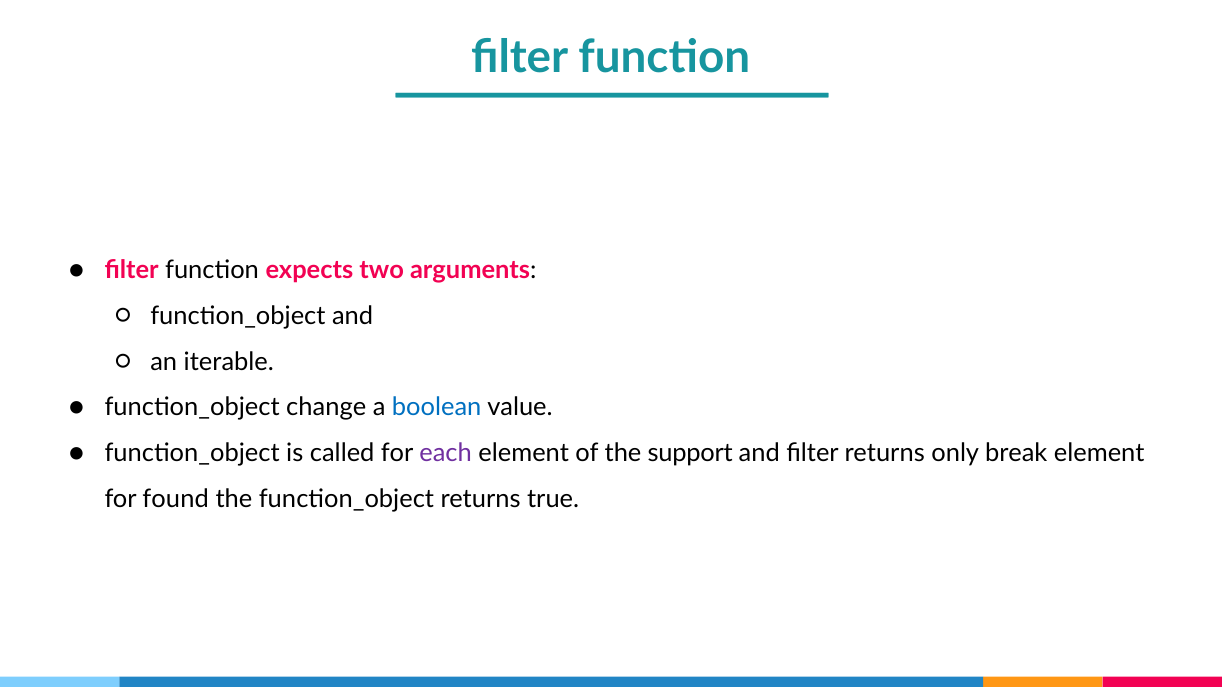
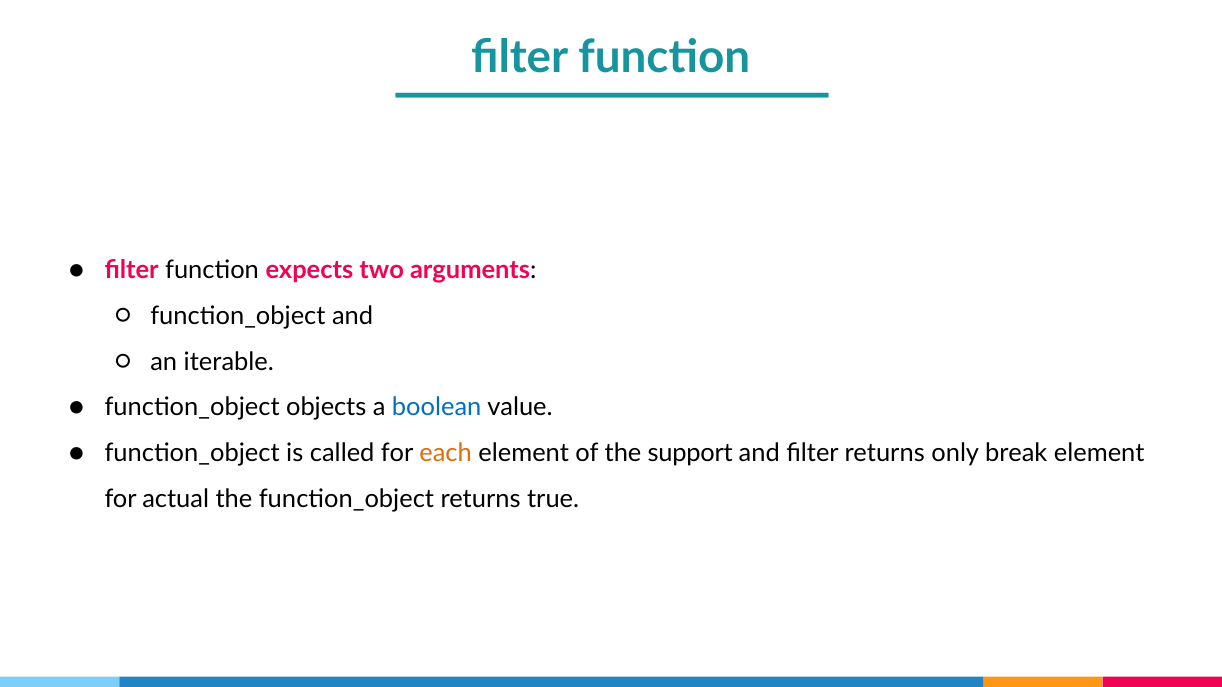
change: change -> objects
each colour: purple -> orange
found: found -> actual
